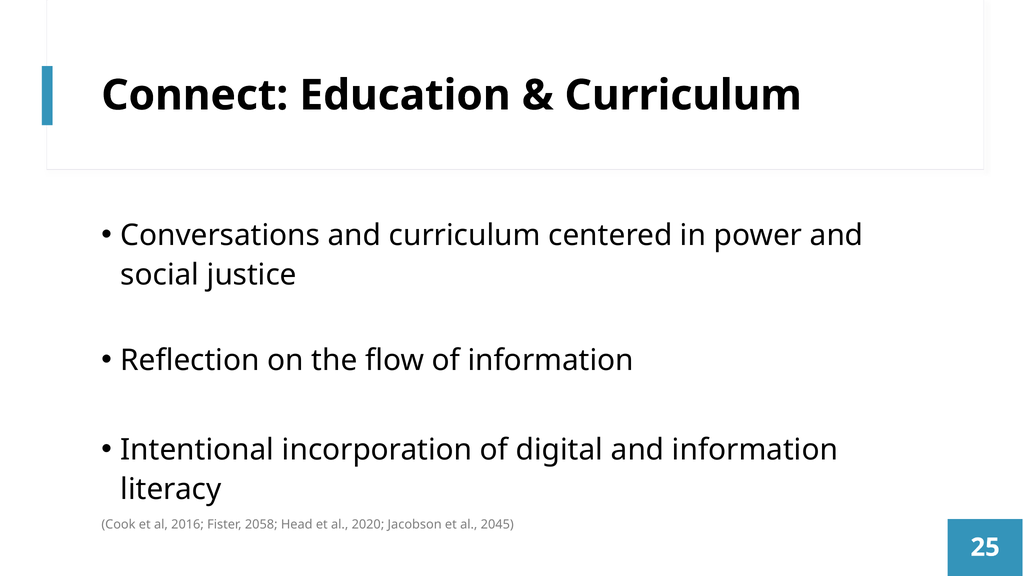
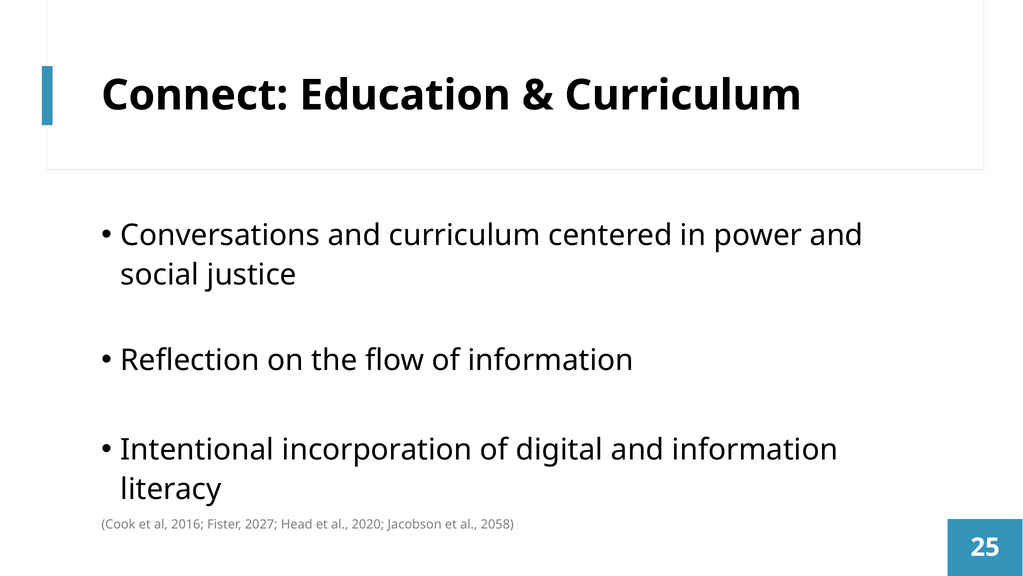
2058: 2058 -> 2027
2045: 2045 -> 2058
